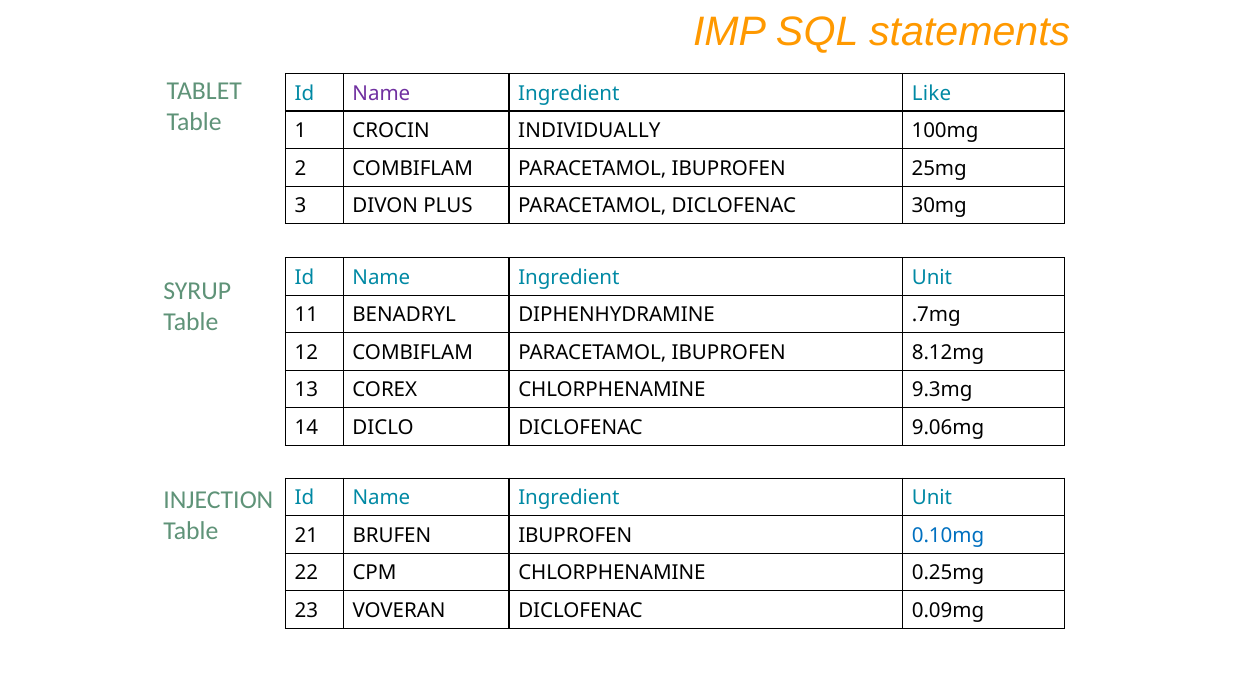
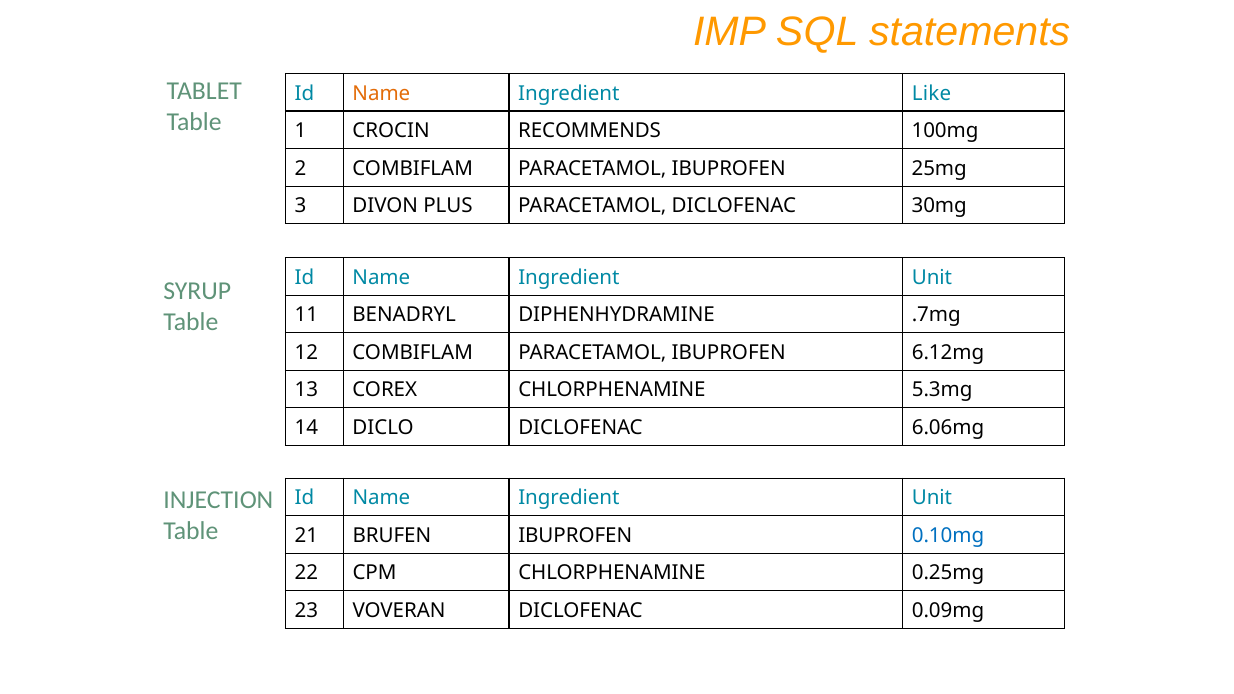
Name at (381, 93) colour: purple -> orange
INDIVIDUALLY: INDIVIDUALLY -> RECOMMENDS
8.12mg: 8.12mg -> 6.12mg
9.3mg: 9.3mg -> 5.3mg
9.06mg: 9.06mg -> 6.06mg
